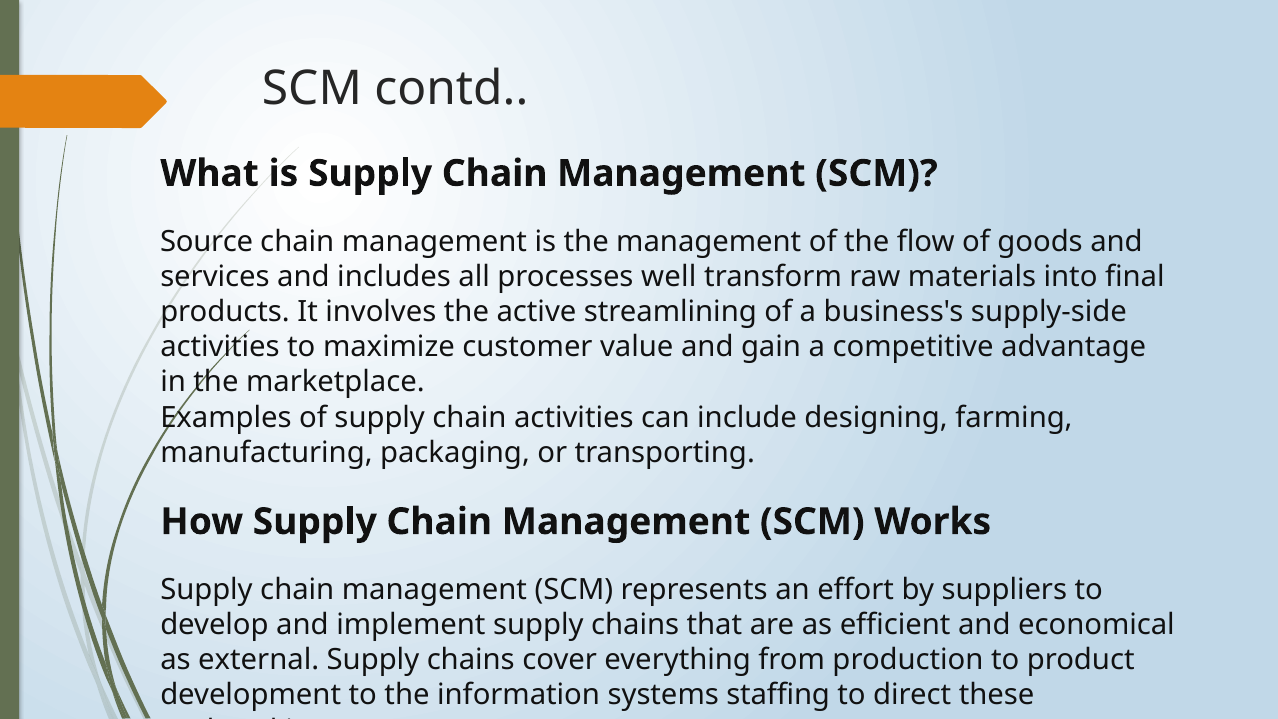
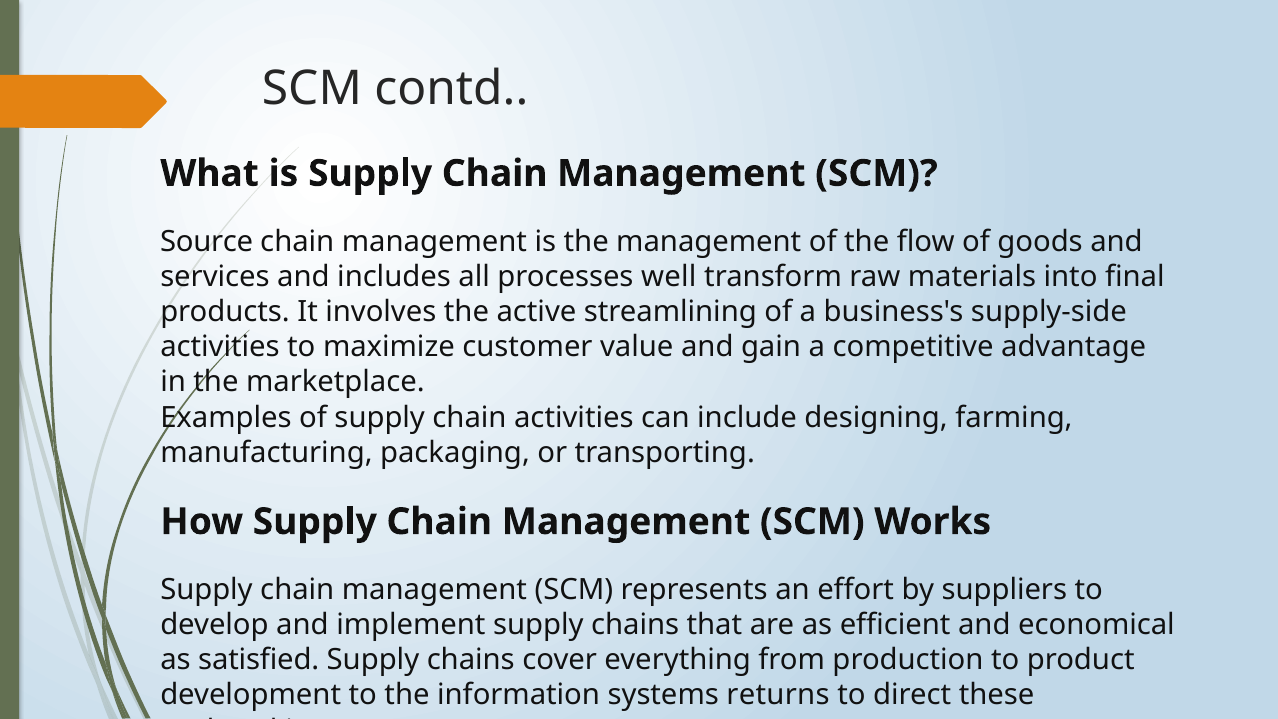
external: external -> satisfied
staffing: staffing -> returns
